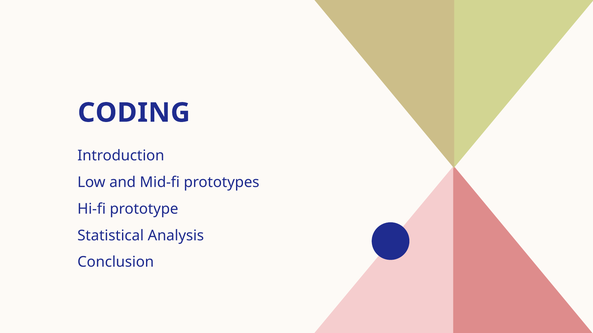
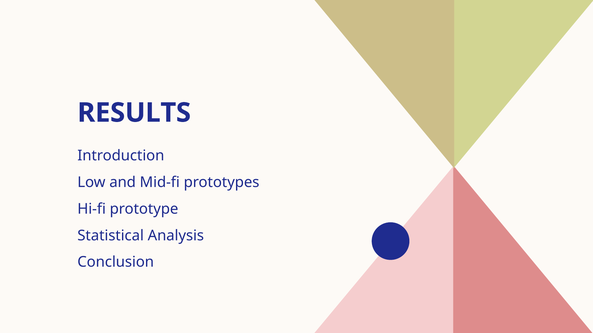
CODING: CODING -> RESULTS
